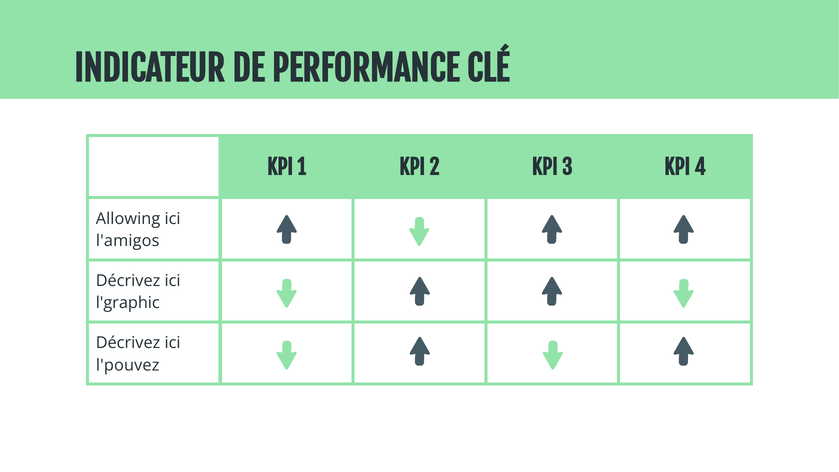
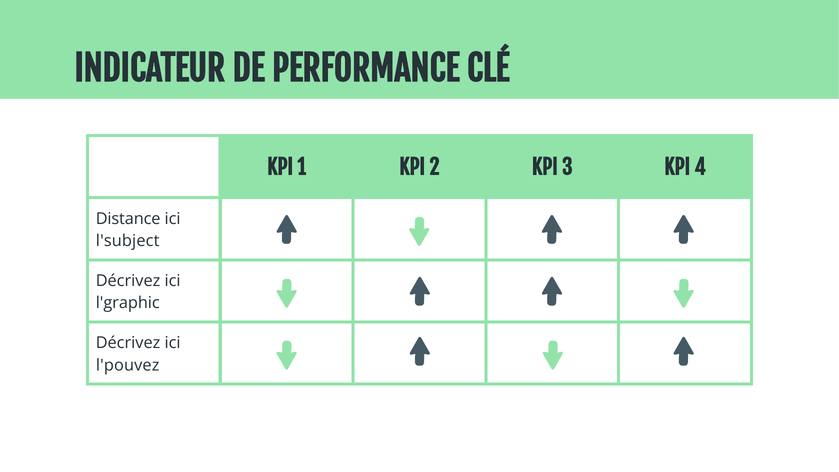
Allowing: Allowing -> Distance
l'amigos: l'amigos -> l'subject
